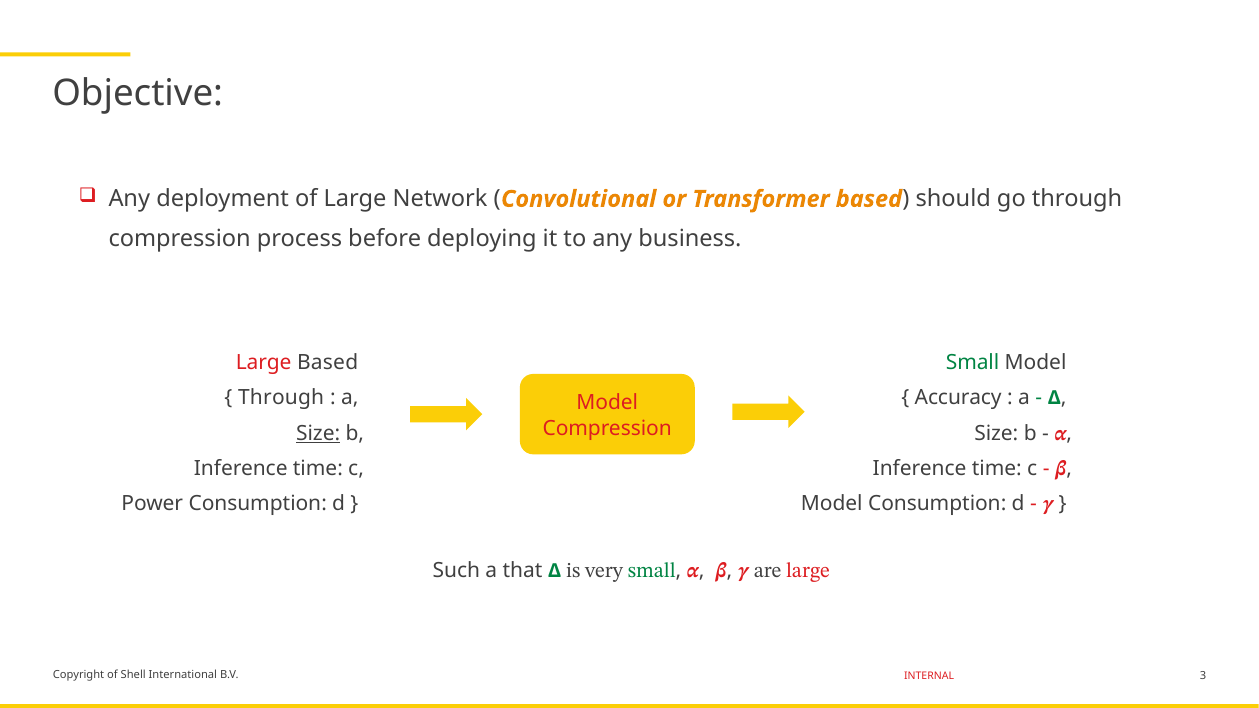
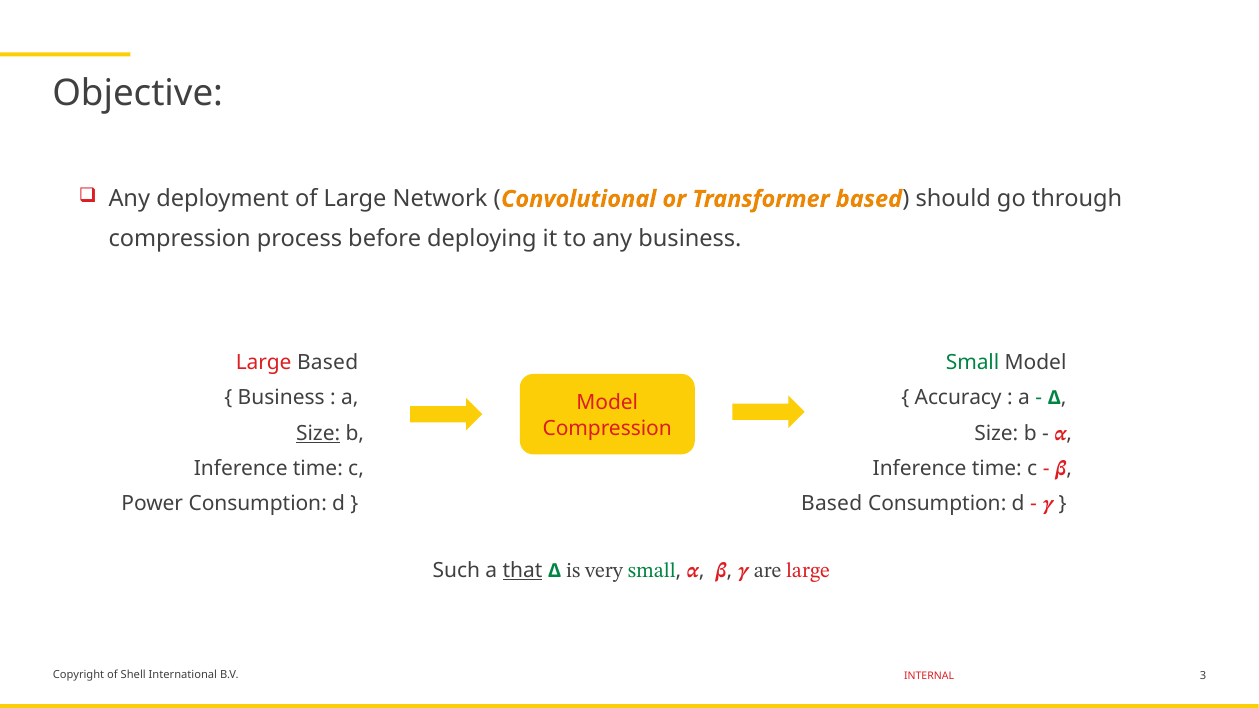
Through at (281, 398): Through -> Business
Model at (832, 504): Model -> Based
that underline: none -> present
